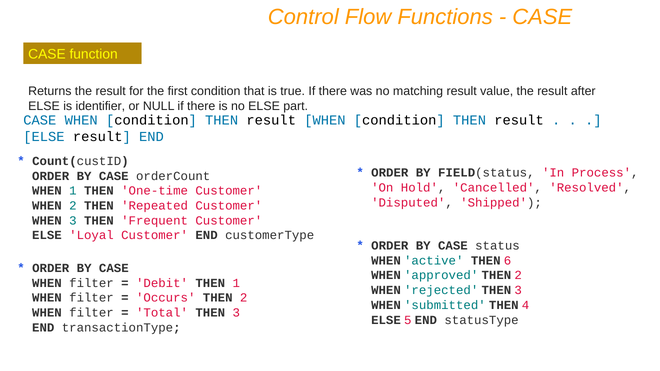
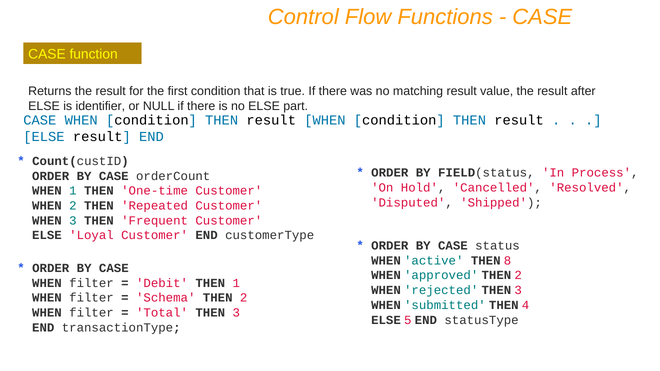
6: 6 -> 8
Occurs: Occurs -> Schema
